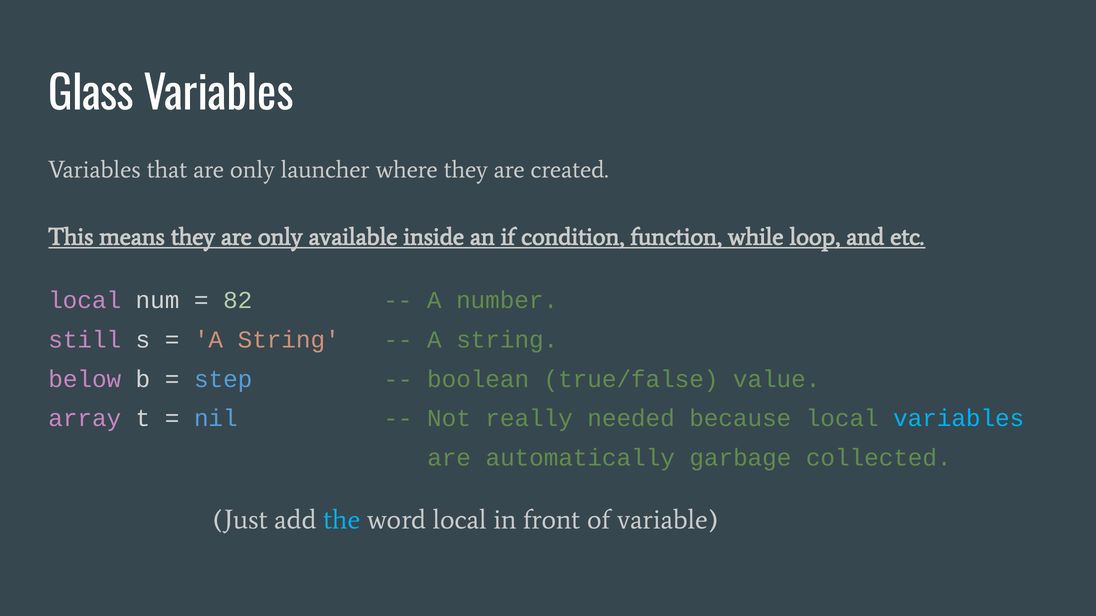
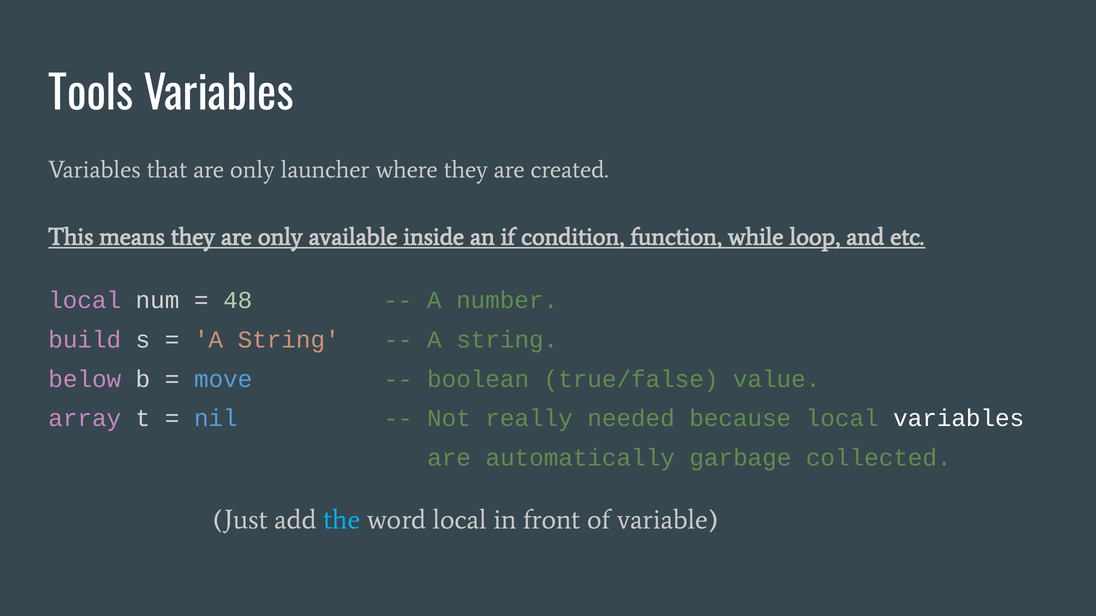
Glass: Glass -> Tools
82: 82 -> 48
still: still -> build
step: step -> move
variables at (959, 419) colour: light blue -> white
